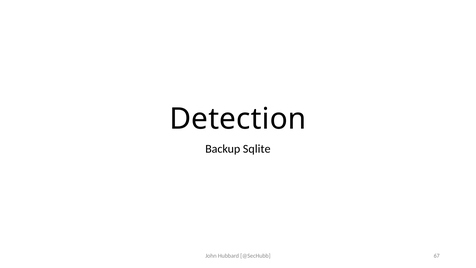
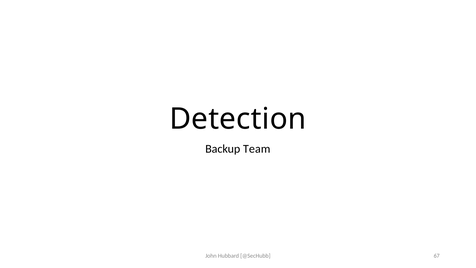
Sqlite: Sqlite -> Team
